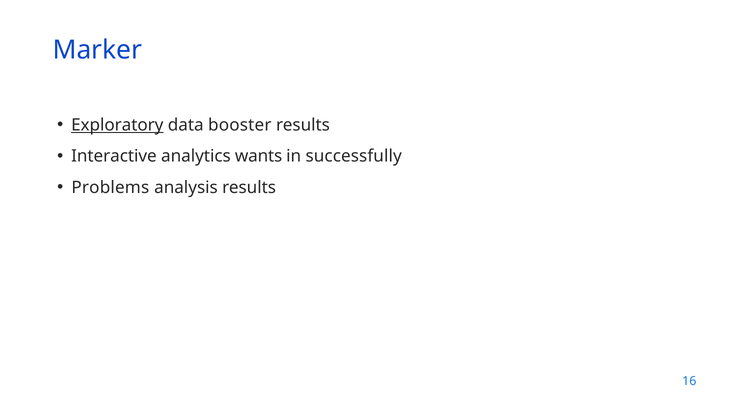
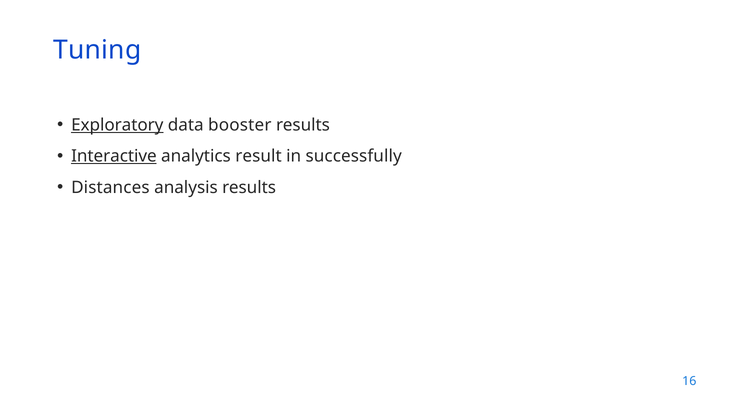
Marker: Marker -> Tuning
Interactive underline: none -> present
wants: wants -> result
Problems: Problems -> Distances
